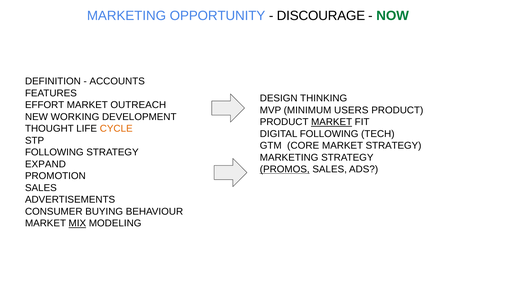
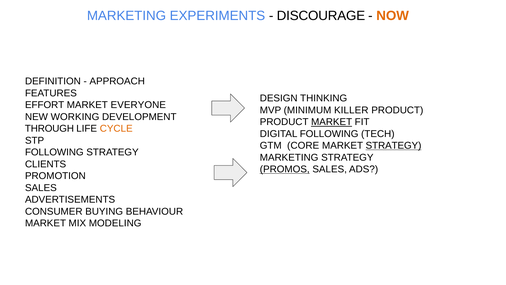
OPPORTUNITY: OPPORTUNITY -> EXPERIMENTS
NOW colour: green -> orange
ACCOUNTS: ACCOUNTS -> APPROACH
OUTREACH: OUTREACH -> EVERYONE
USERS: USERS -> KILLER
THOUGHT: THOUGHT -> THROUGH
STRATEGY at (394, 145) underline: none -> present
EXPAND: EXPAND -> CLIENTS
MIX underline: present -> none
